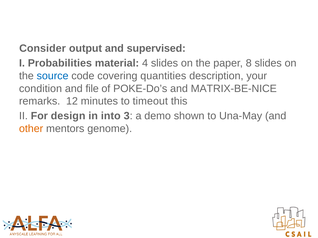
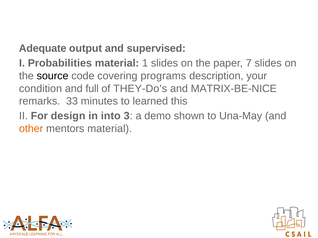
Consider: Consider -> Adequate
4: 4 -> 1
8: 8 -> 7
source colour: blue -> black
quantities: quantities -> programs
file: file -> full
POKE-Do’s: POKE-Do’s -> THEY-Do’s
12: 12 -> 33
timeout: timeout -> learned
mentors genome: genome -> material
